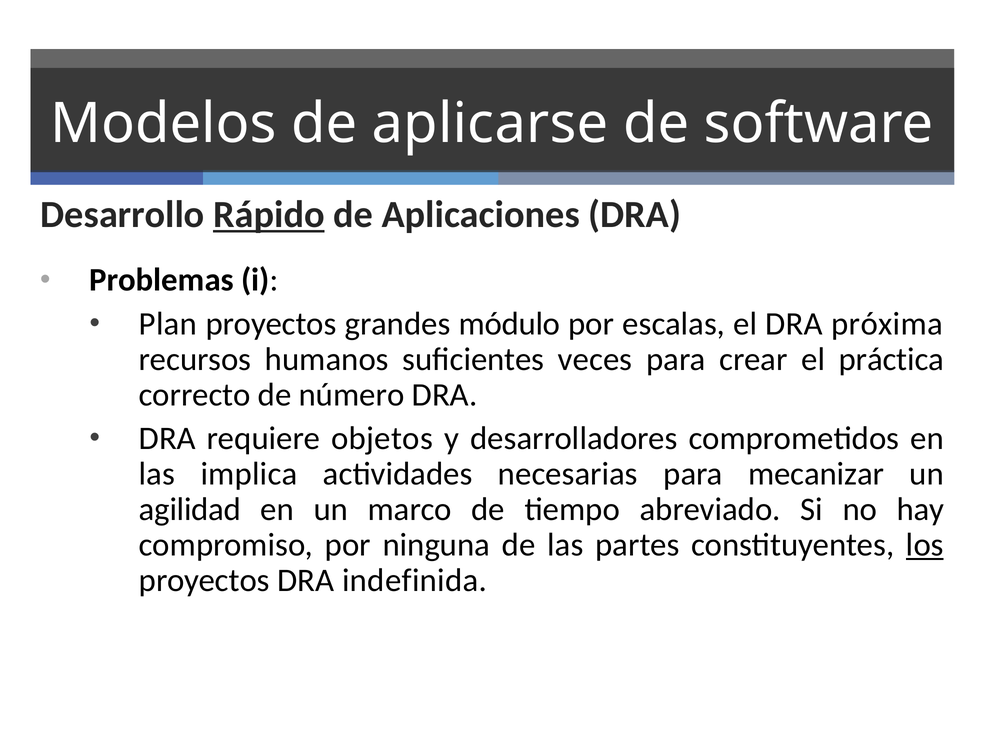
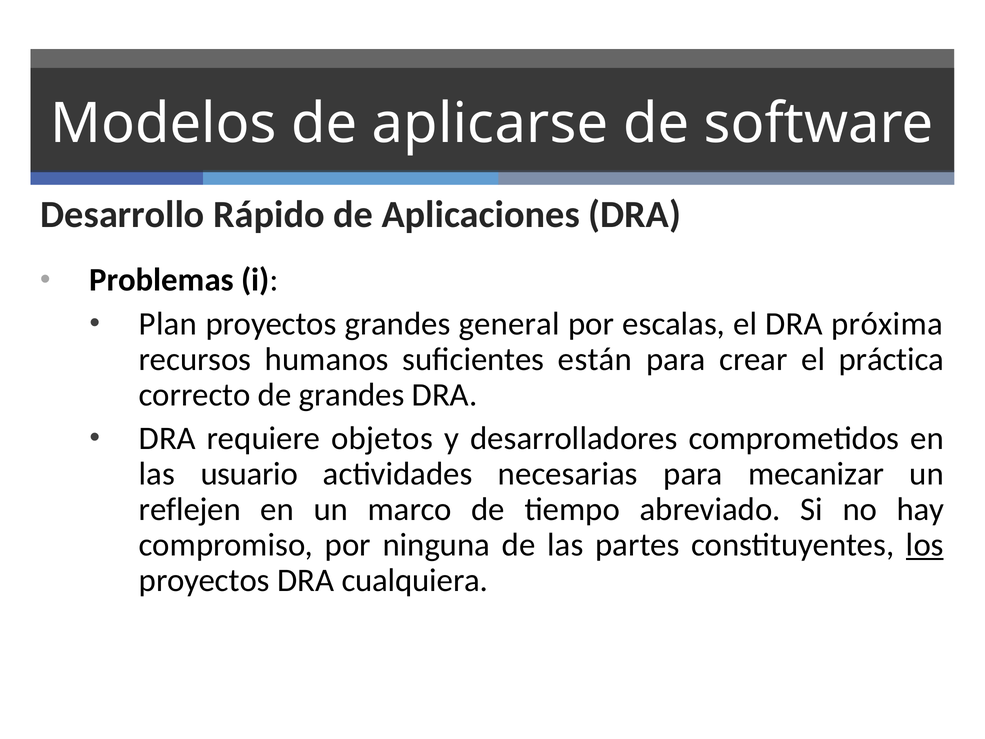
Rápido underline: present -> none
módulo: módulo -> general
veces: veces -> están
de número: número -> grandes
implica: implica -> usuario
agilidad: agilidad -> reflejen
indefinida: indefinida -> cualquiera
